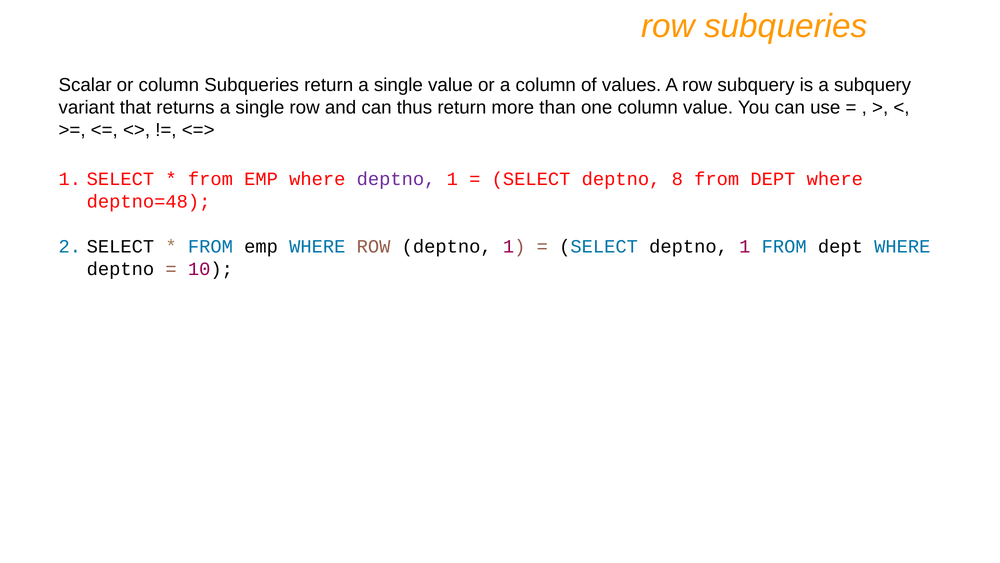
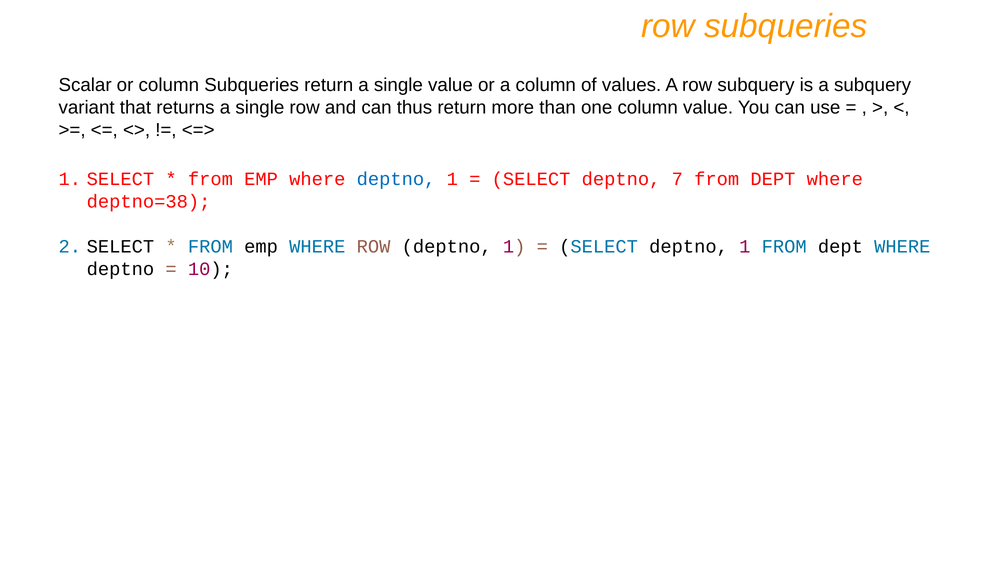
deptno at (396, 179) colour: purple -> blue
8: 8 -> 7
deptno=48: deptno=48 -> deptno=38
